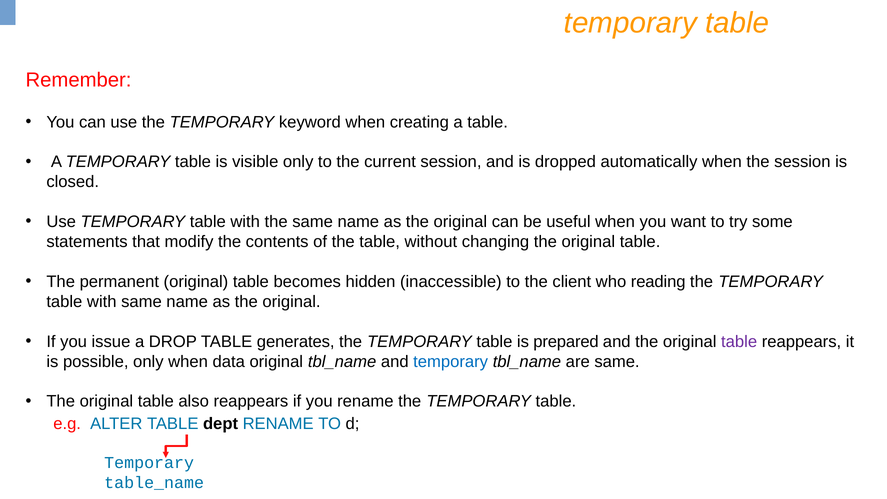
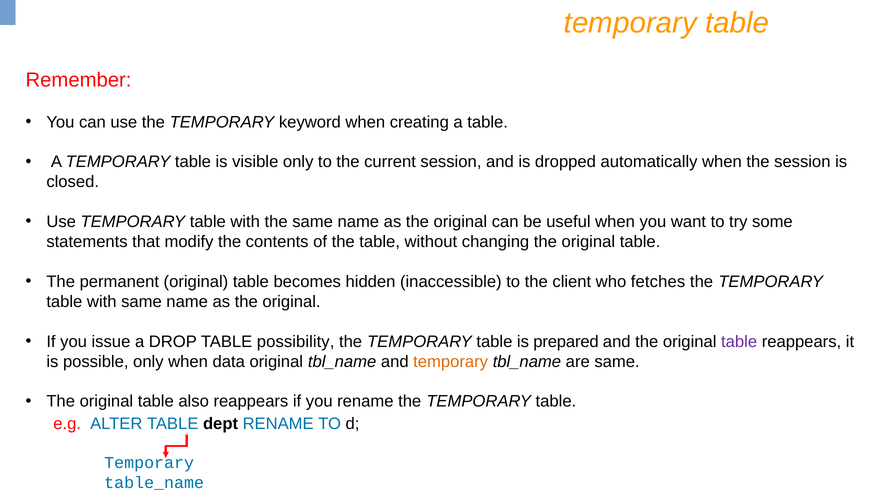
reading: reading -> fetches
generates: generates -> possibility
temporary at (451, 361) colour: blue -> orange
